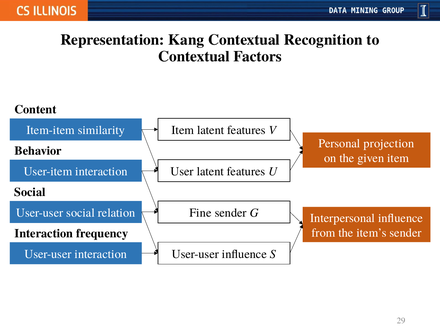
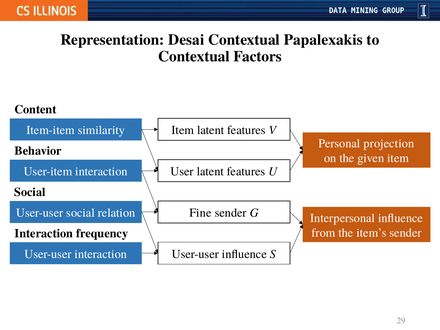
Kang: Kang -> Desai
Recognition: Recognition -> Papalexakis
